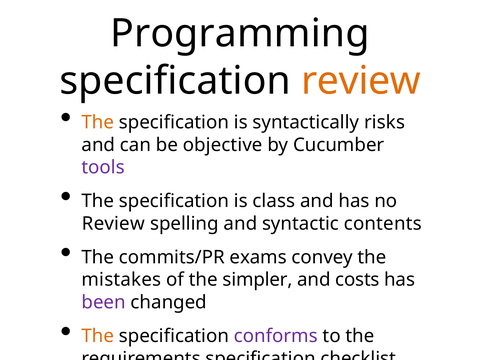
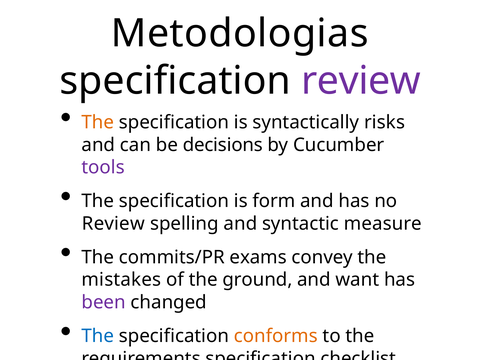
Programming: Programming -> Metodologias
review at (361, 81) colour: orange -> purple
objective: objective -> decisions
class: class -> form
contents: contents -> measure
simpler: simpler -> ground
costs: costs -> want
The at (98, 336) colour: orange -> blue
conforms colour: purple -> orange
